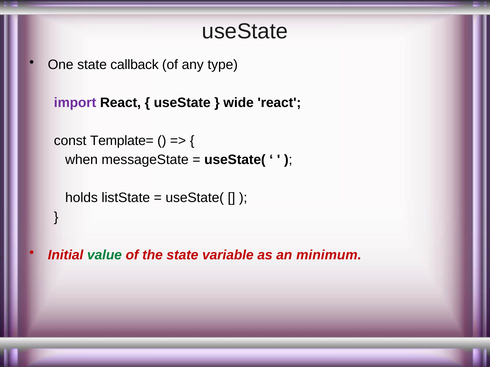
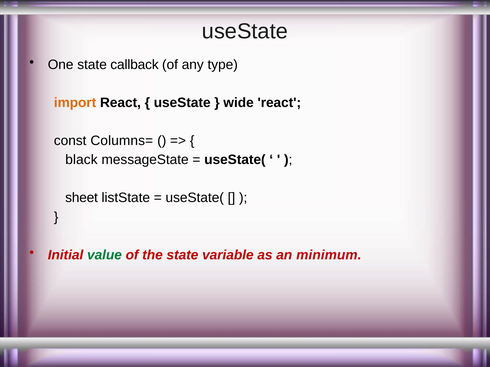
import colour: purple -> orange
Template=: Template= -> Columns=
when: when -> black
holds: holds -> sheet
